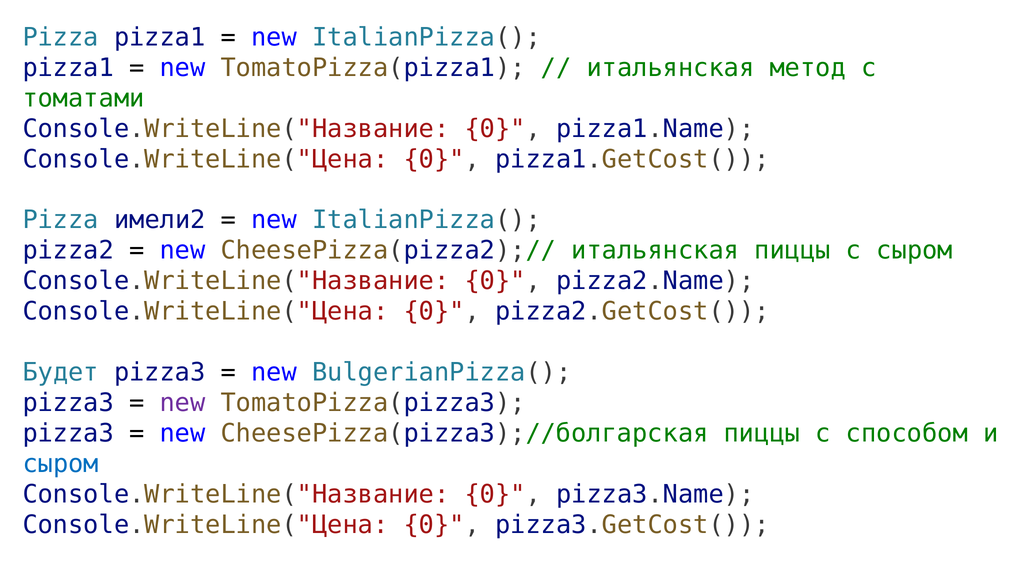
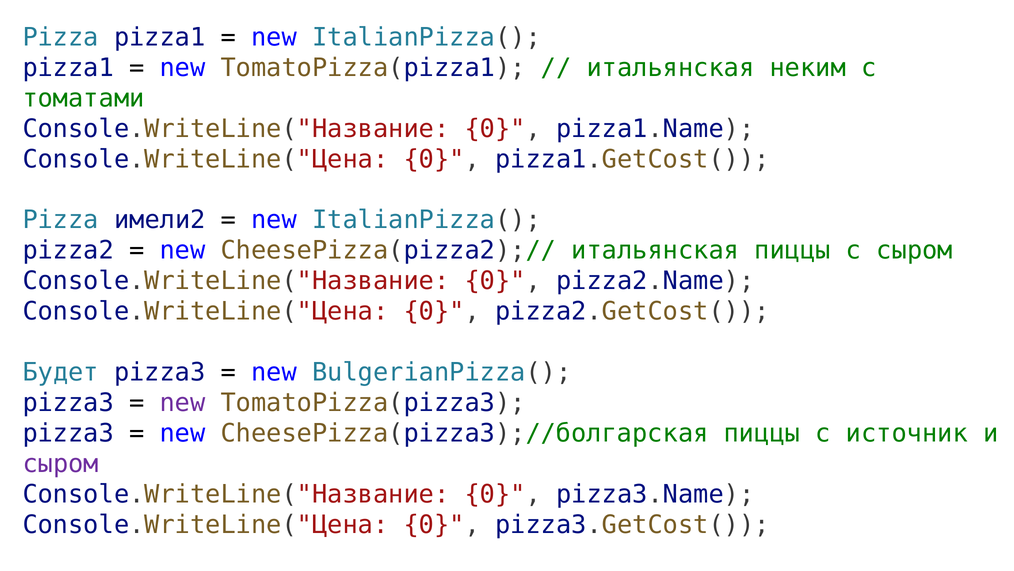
метод: метод -> неким
способом: способом -> источник
сыром at (61, 463) colour: blue -> purple
